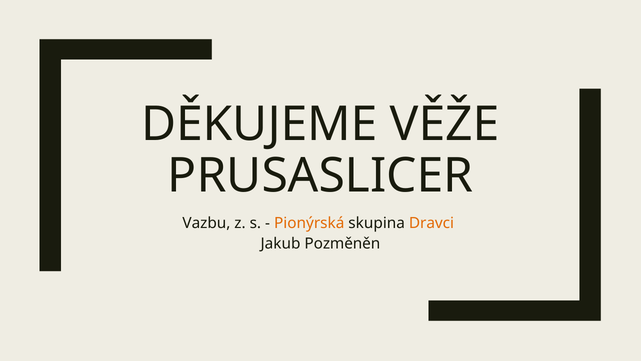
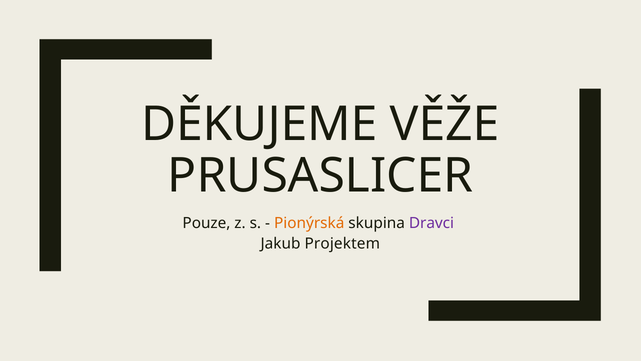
Vazbu: Vazbu -> Pouze
Dravci colour: orange -> purple
Pozměněn: Pozměněn -> Projektem
